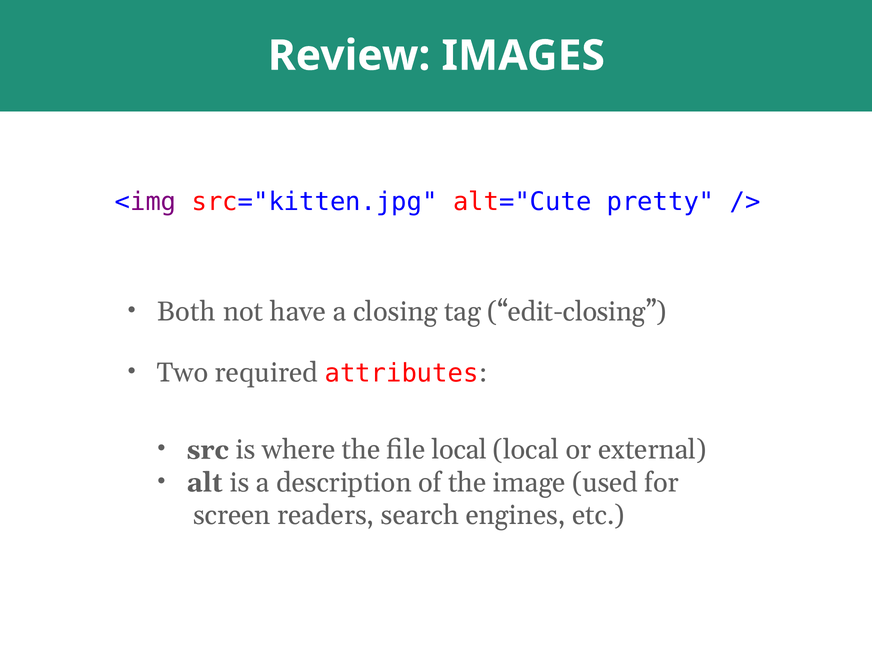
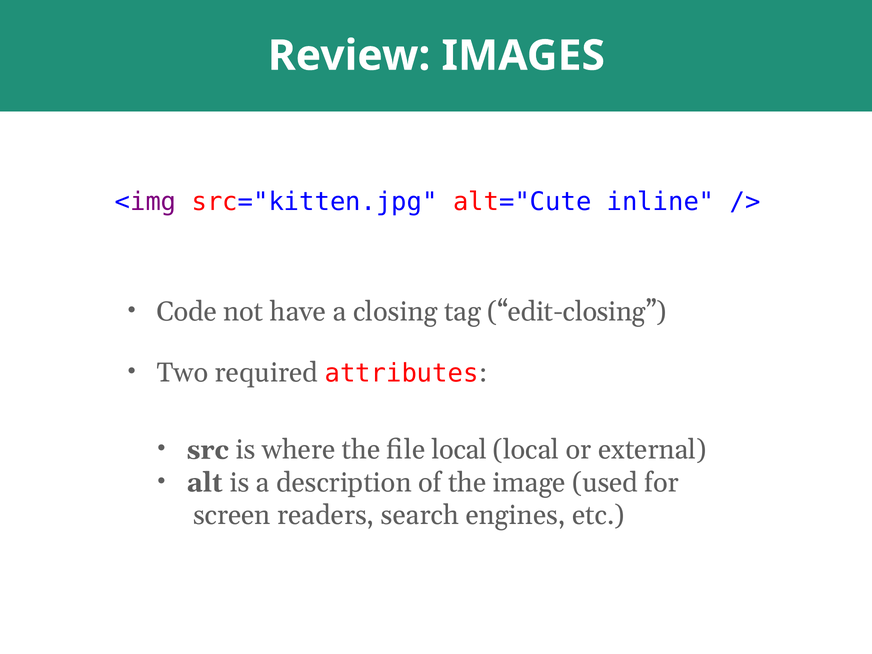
pretty: pretty -> inline
Both: Both -> Code
